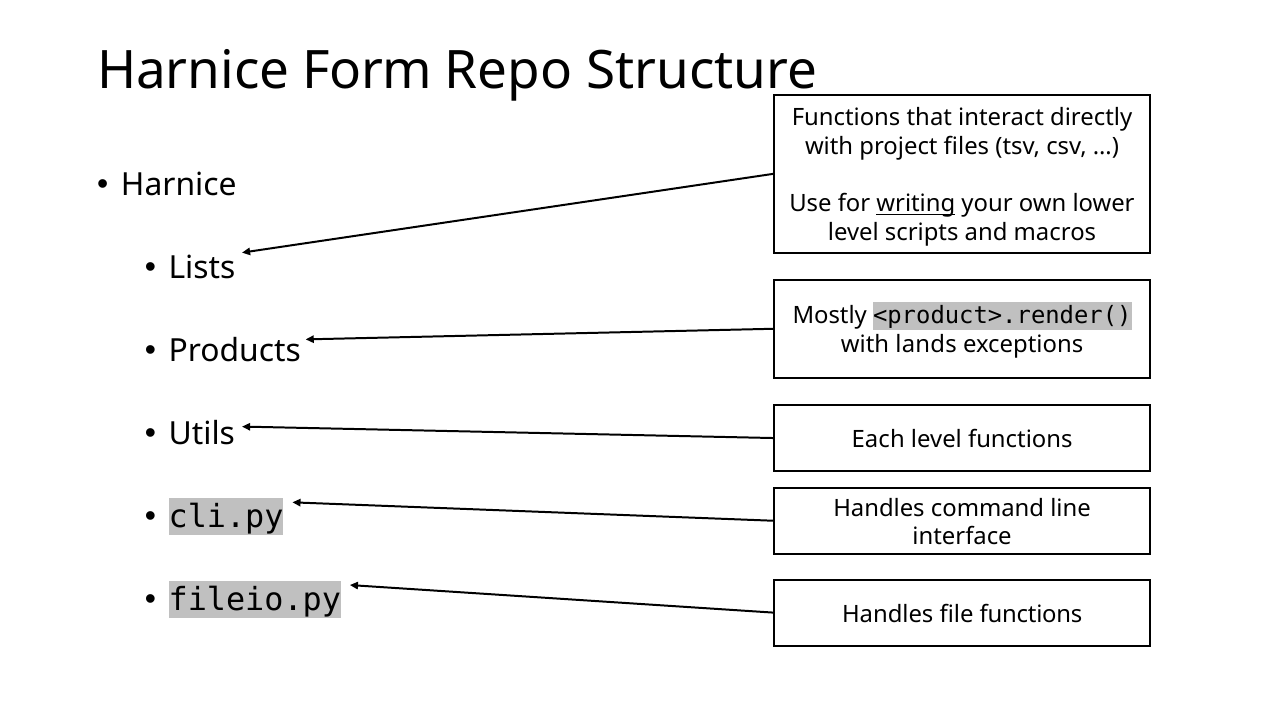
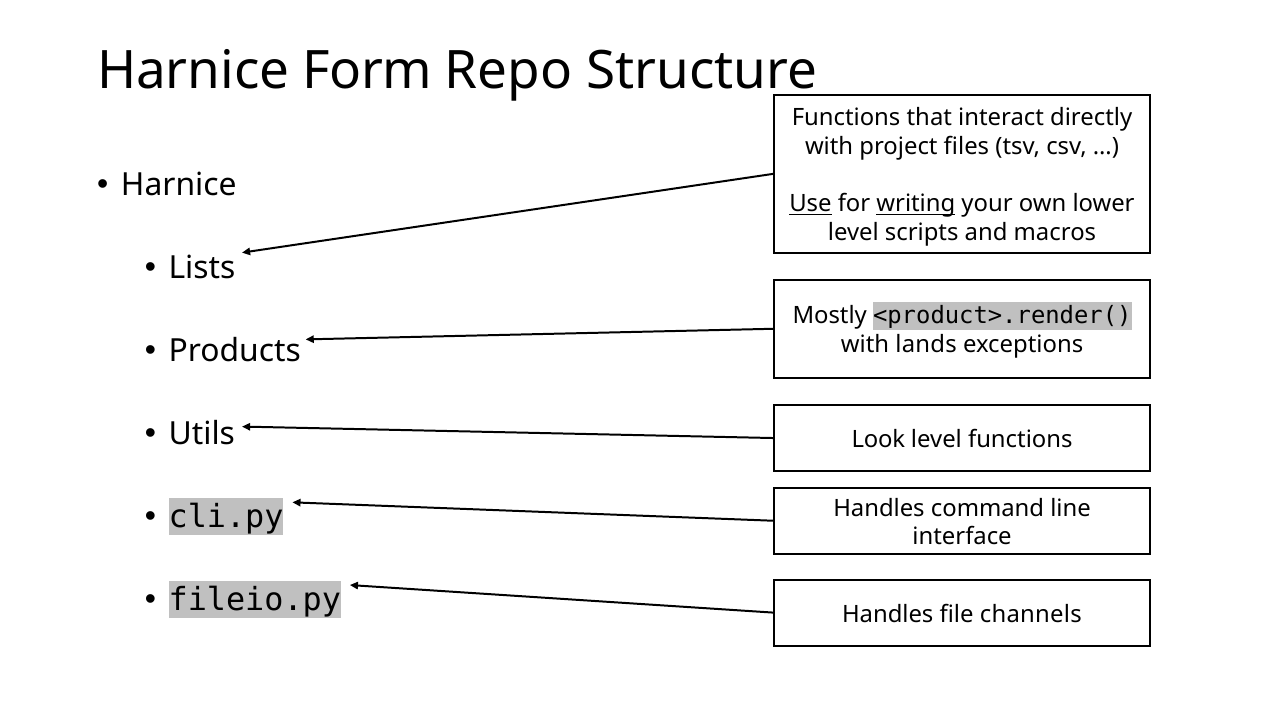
Use underline: none -> present
Each: Each -> Look
file functions: functions -> channels
